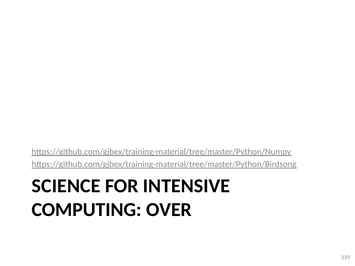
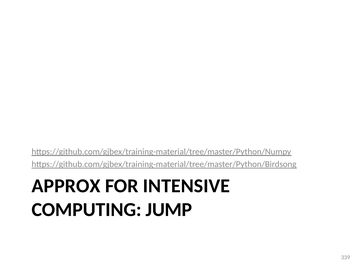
SCIENCE: SCIENCE -> APPROX
OVER: OVER -> JUMP
